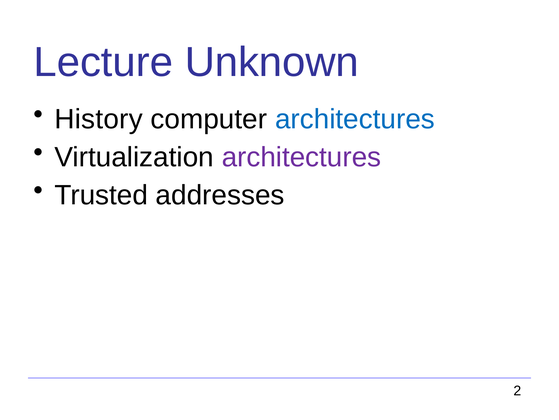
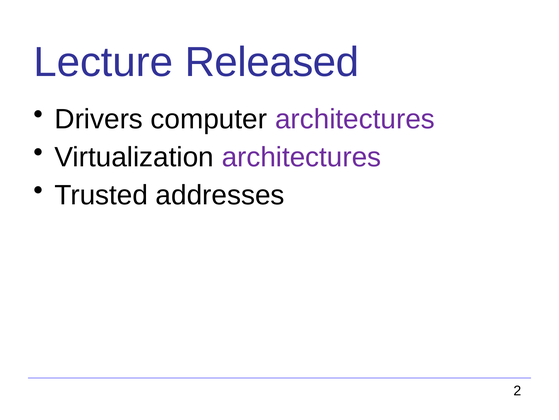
Unknown: Unknown -> Released
History: History -> Drivers
architectures at (355, 119) colour: blue -> purple
